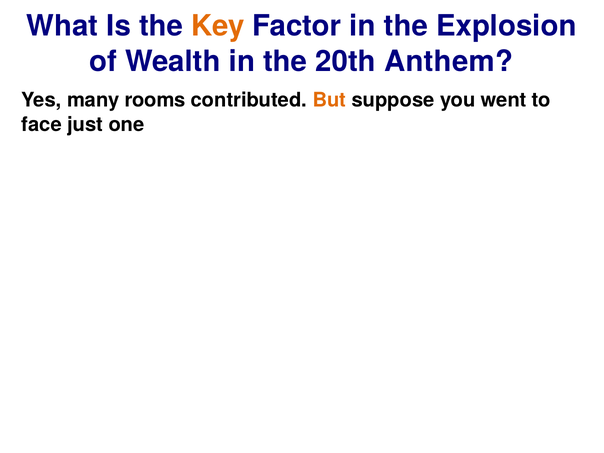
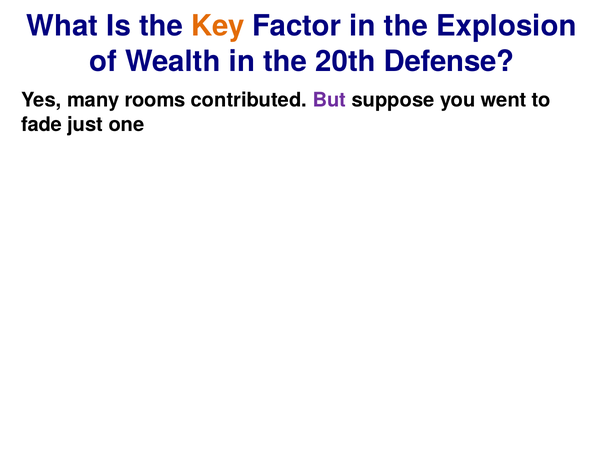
Anthem: Anthem -> Defense
But colour: orange -> purple
face: face -> fade
